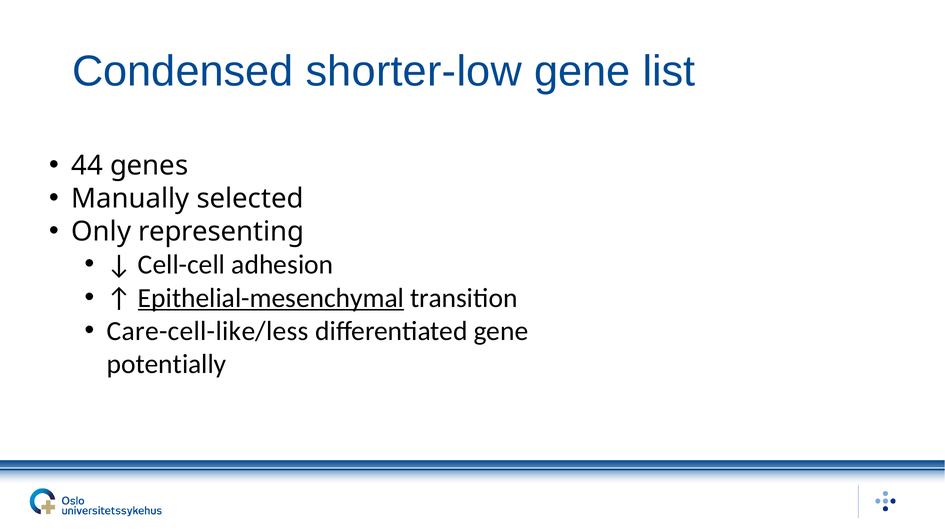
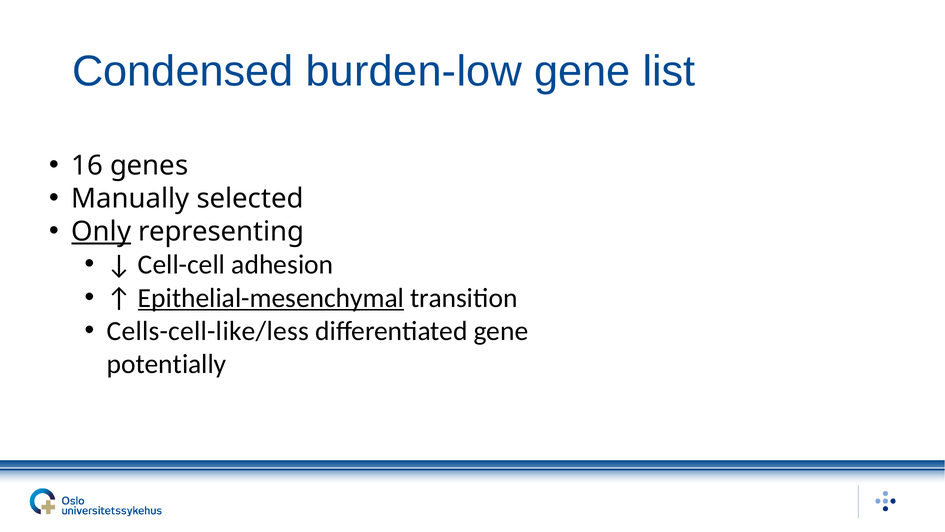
shorter-low: shorter-low -> burden-low
44: 44 -> 16
Only underline: none -> present
Care-cell-like/less: Care-cell-like/less -> Cells-cell-like/less
